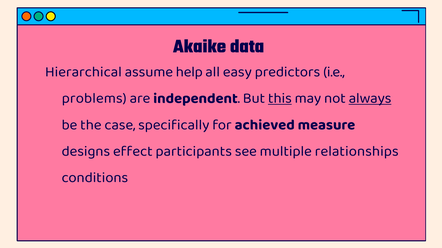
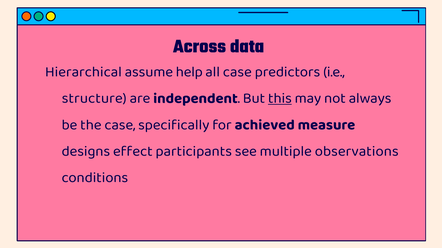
Akaike: Akaike -> Across
all easy: easy -> case
problems: problems -> structure
always underline: present -> none
relationships: relationships -> observations
